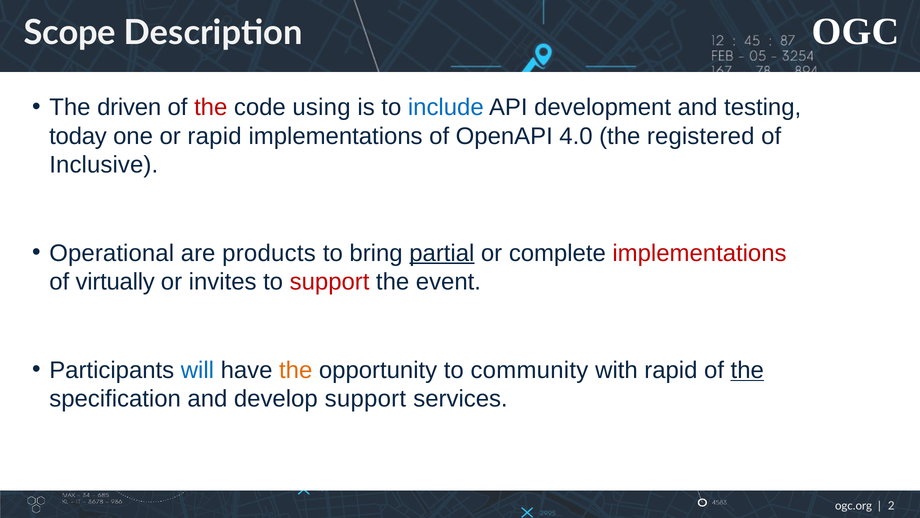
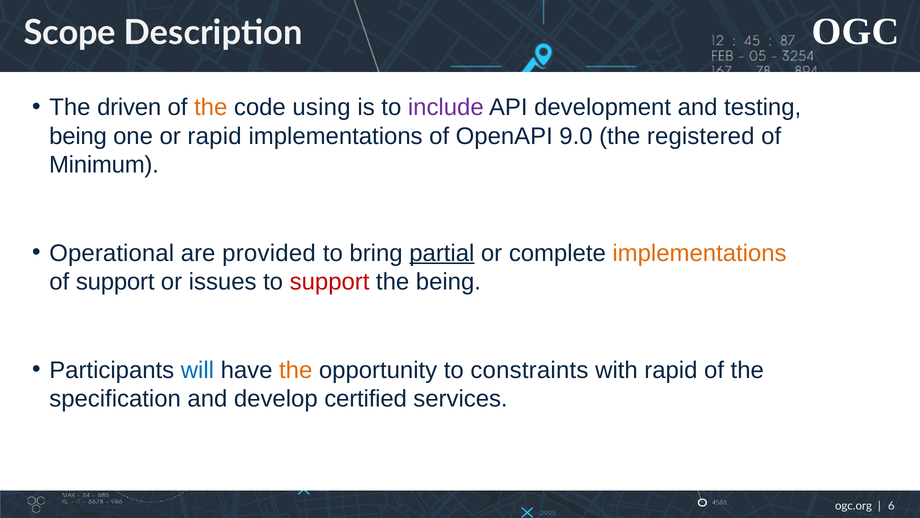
the at (211, 107) colour: red -> orange
include colour: blue -> purple
today at (78, 136): today -> being
4.0: 4.0 -> 9.0
Inclusive: Inclusive -> Minimum
products: products -> provided
implementations at (700, 253) colour: red -> orange
of virtually: virtually -> support
invites: invites -> issues
the event: event -> being
community: community -> constraints
the at (747, 370) underline: present -> none
develop support: support -> certified
2: 2 -> 6
